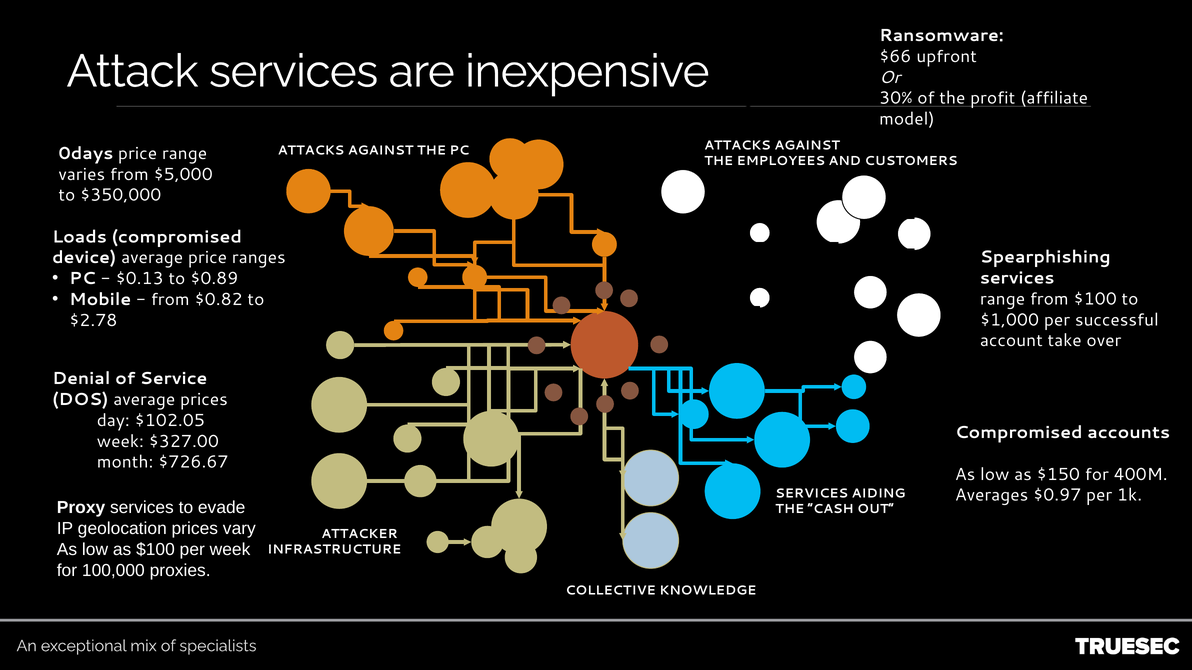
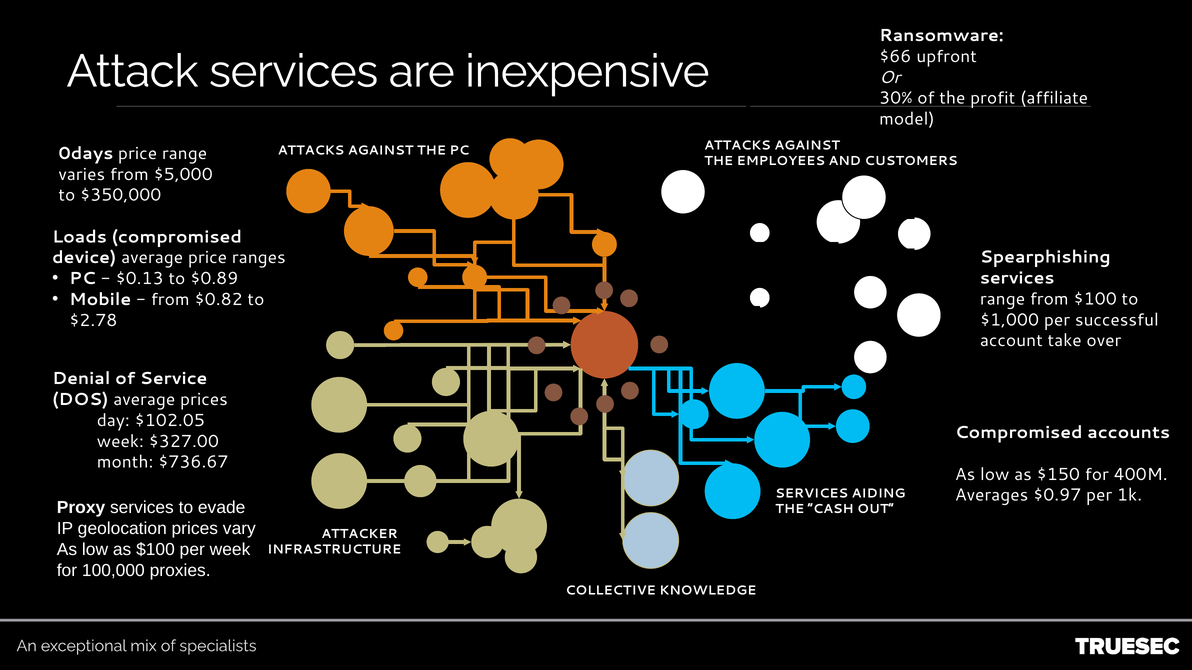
$726.67: $726.67 -> $736.67
